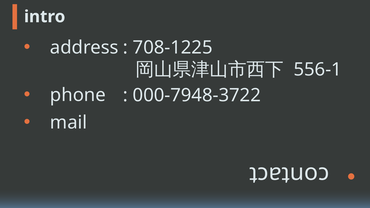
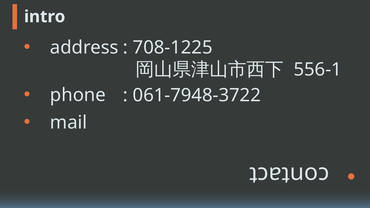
000-7948-3722: 000-7948-3722 -> 061-7948-3722
